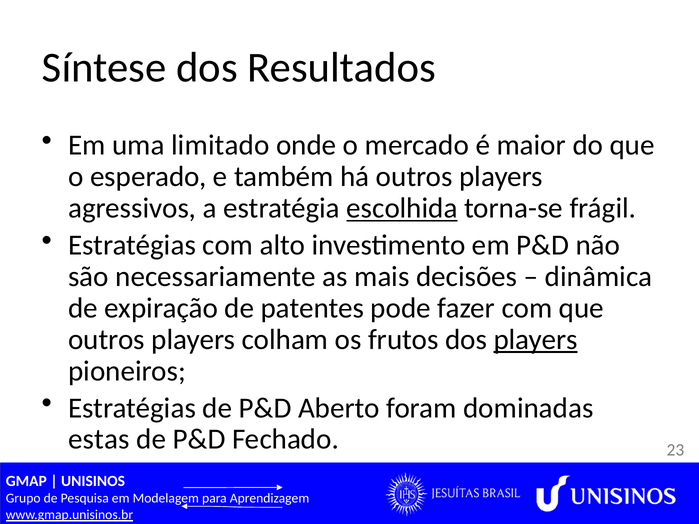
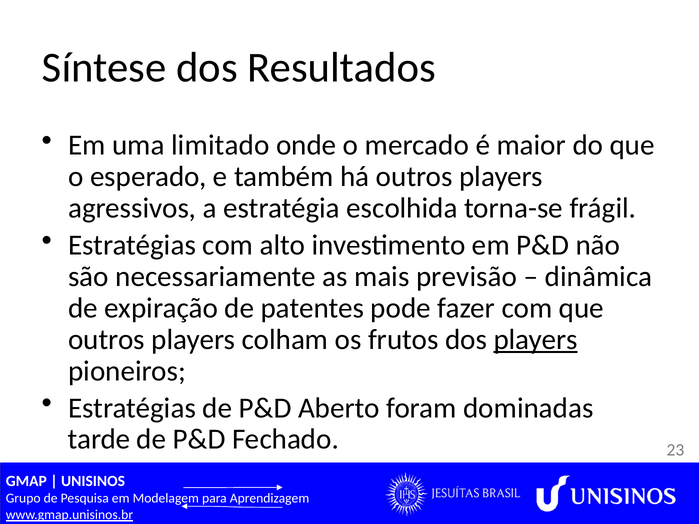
escolhida underline: present -> none
decisões: decisões -> previsão
estas: estas -> tarde
